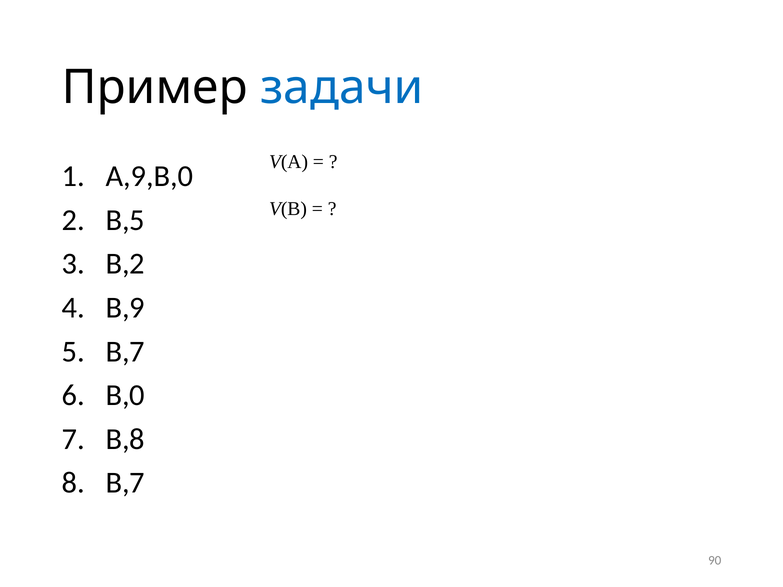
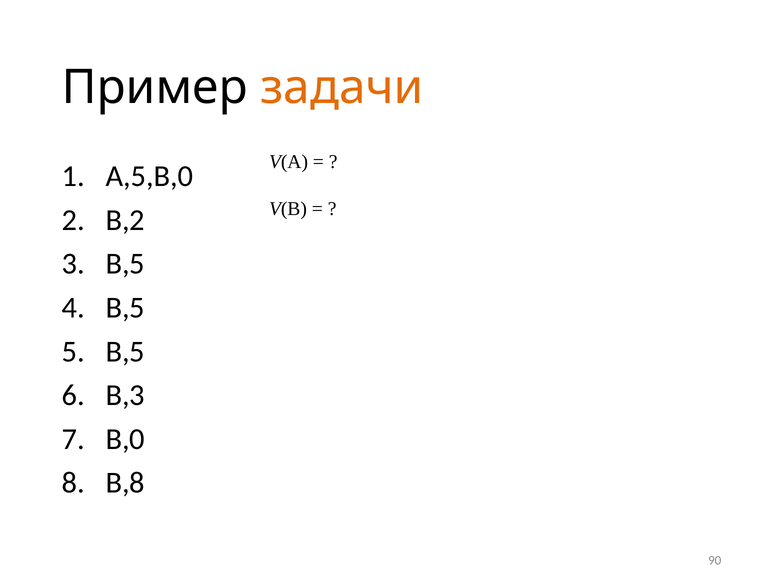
задачи colour: blue -> orange
A,9,B,0: A,9,B,0 -> A,5,B,0
B,5: B,5 -> B,2
B,2 at (125, 264): B,2 -> B,5
B,9 at (125, 308): B,9 -> B,5
B,7 at (125, 352): B,7 -> B,5
B,0: B,0 -> B,3
B,8: B,8 -> B,0
B,7 at (125, 483): B,7 -> B,8
